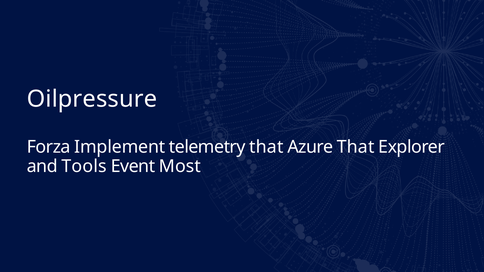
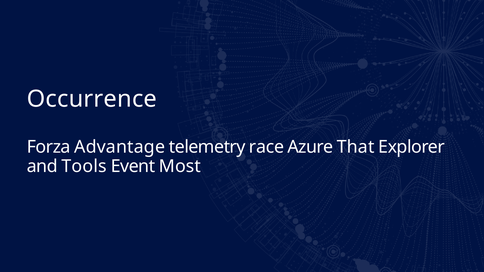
Oilpressure: Oilpressure -> Occurrence
Implement: Implement -> Advantage
telemetry that: that -> race
